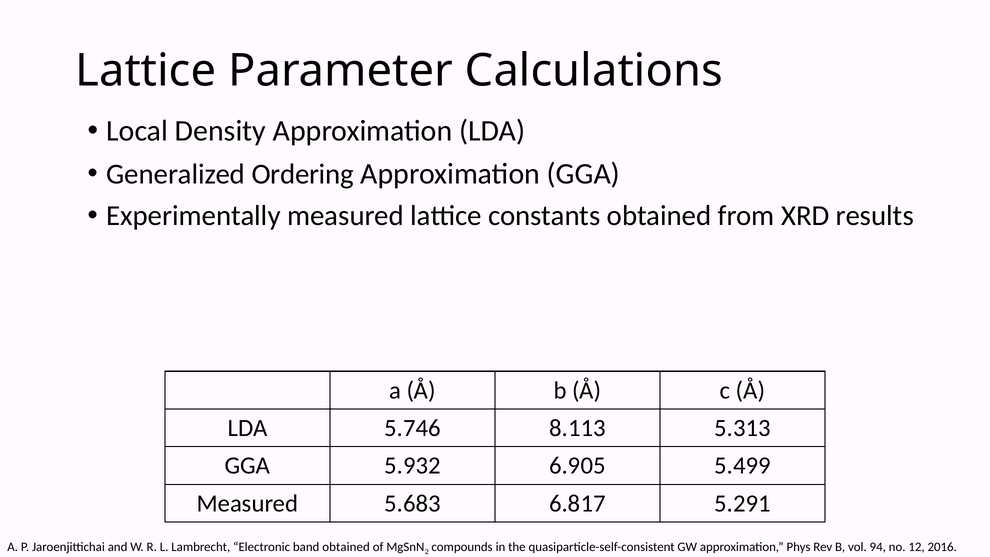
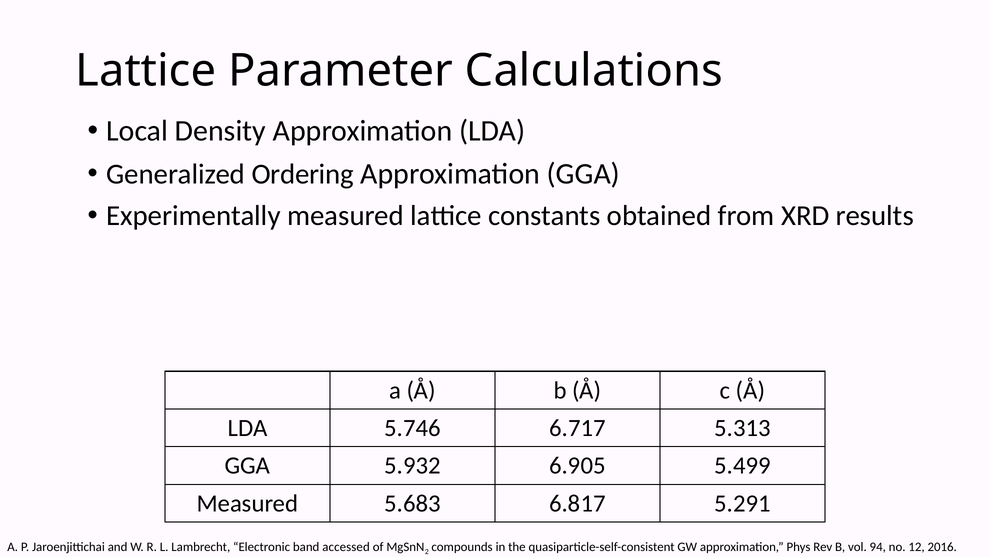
8.113: 8.113 -> 6.717
band obtained: obtained -> accessed
